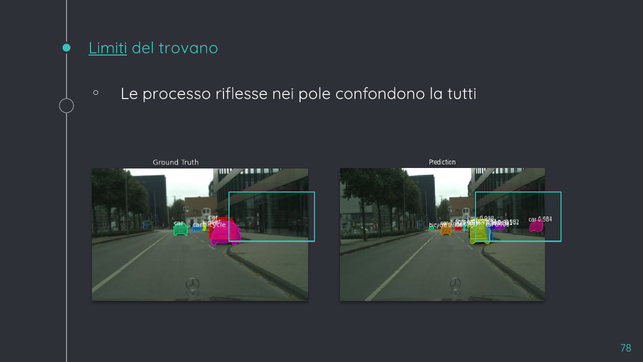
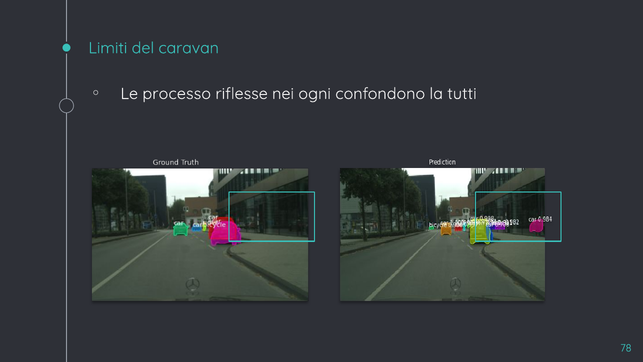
Limiti underline: present -> none
trovano: trovano -> caravan
pole: pole -> ogni
